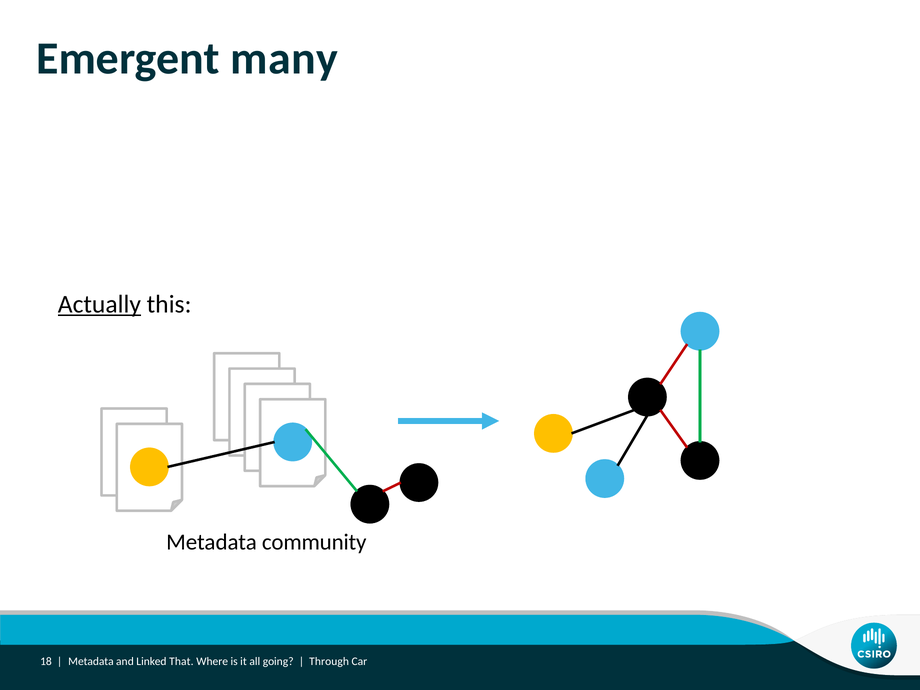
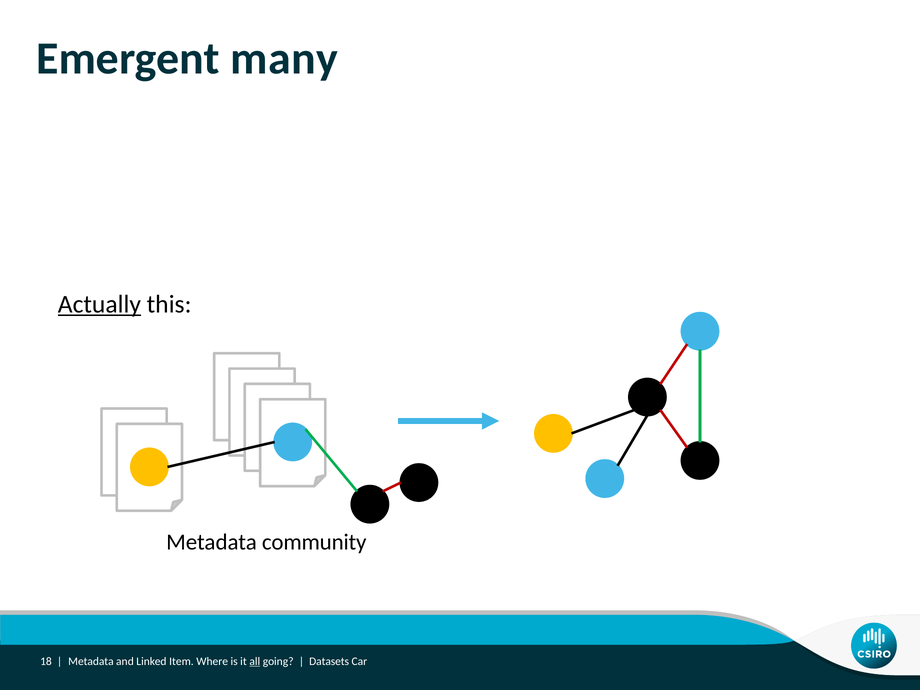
That: That -> Item
all underline: none -> present
Through: Through -> Datasets
